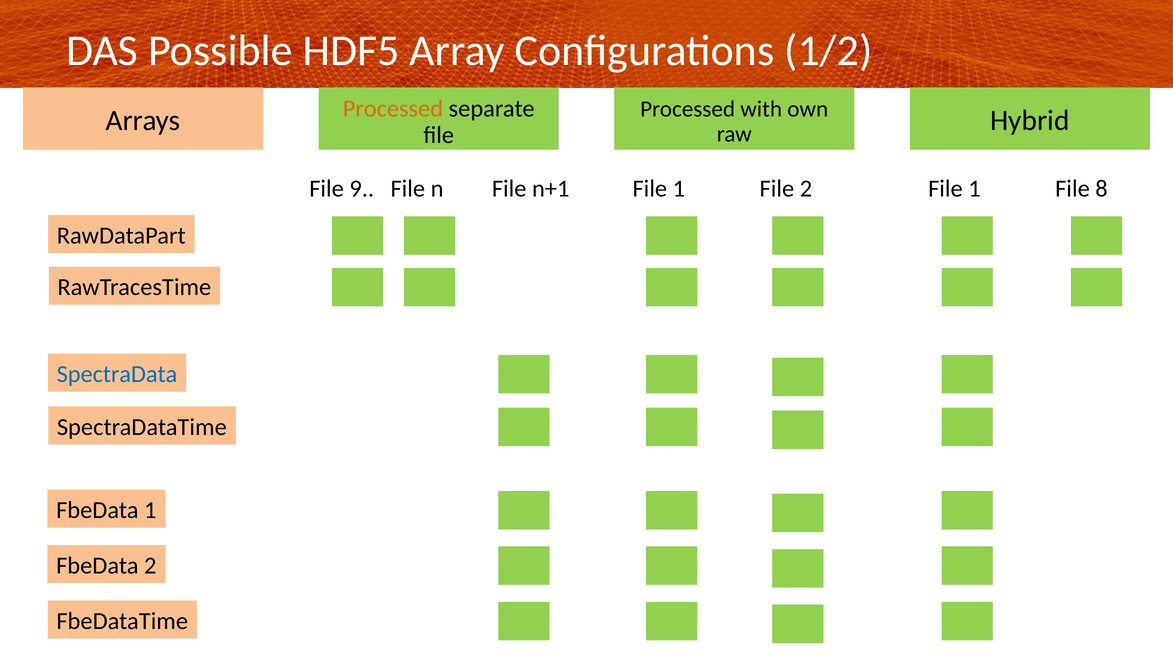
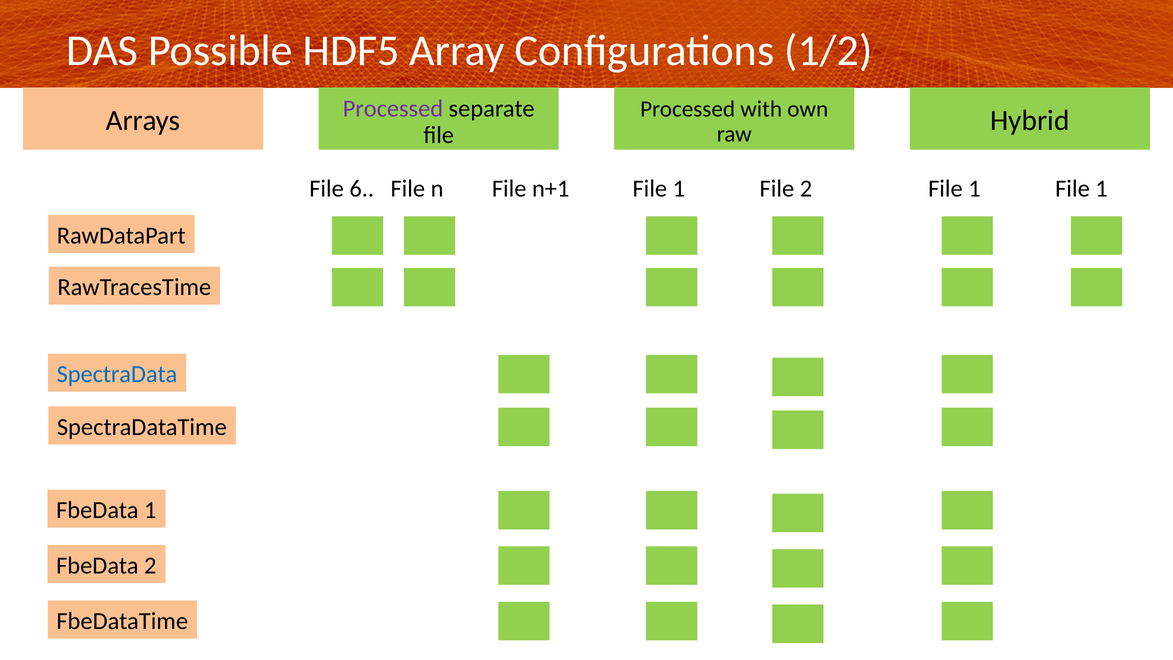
Processed at (393, 109) colour: orange -> purple
9: 9 -> 6
1 File 8: 8 -> 1
